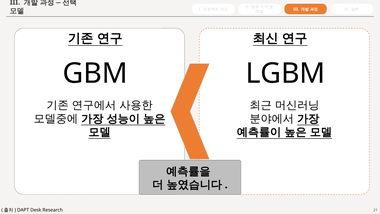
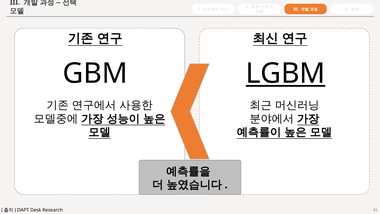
LGBM underline: none -> present
